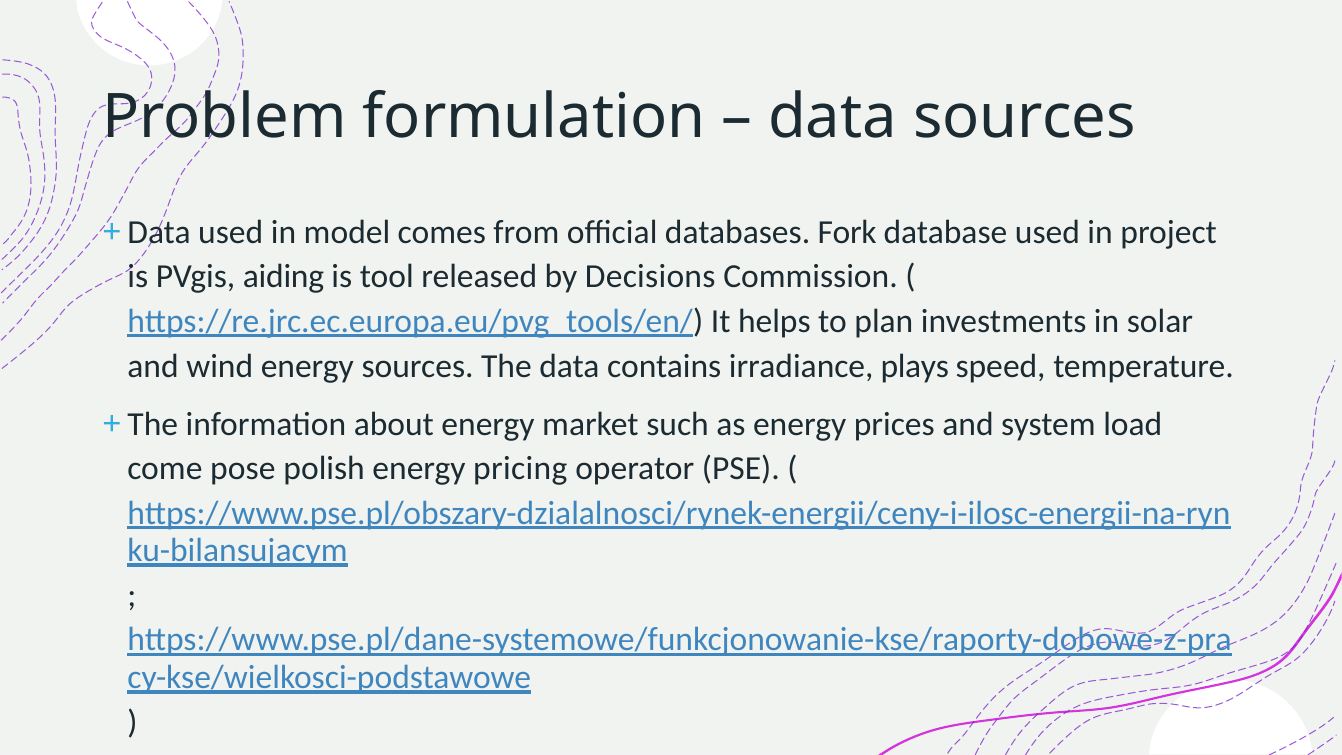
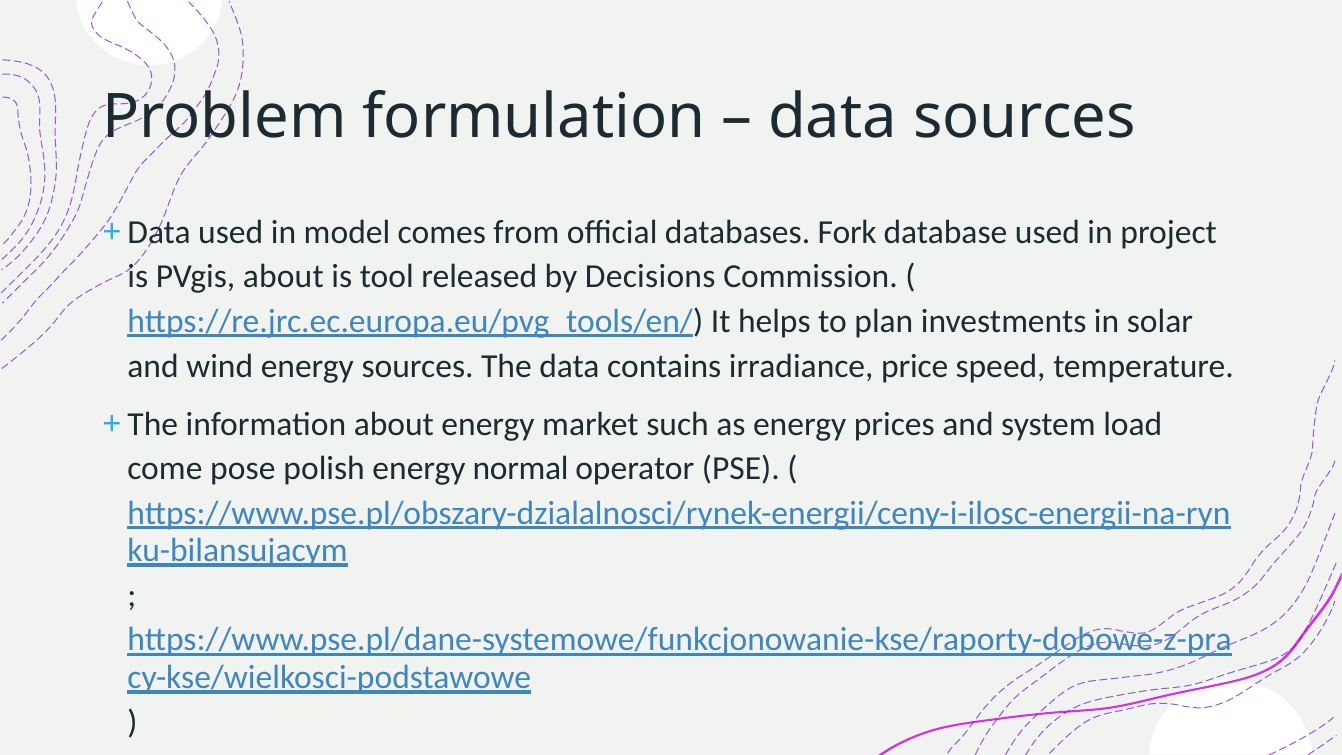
PVgis aiding: aiding -> about
plays: plays -> price
pricing: pricing -> normal
